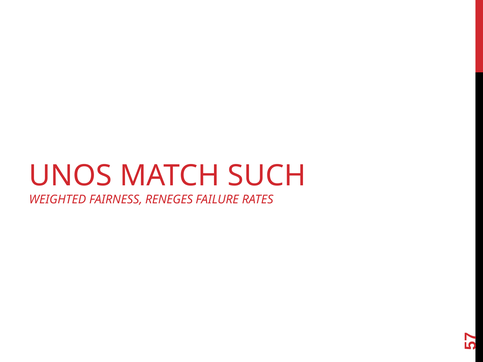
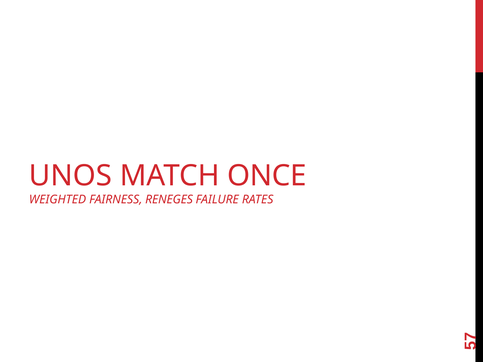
SUCH: SUCH -> ONCE
